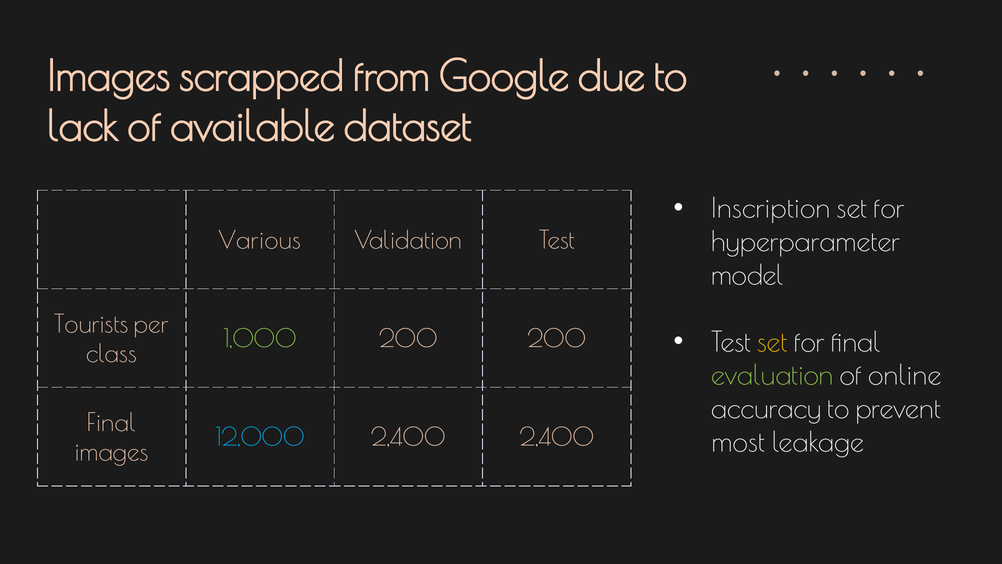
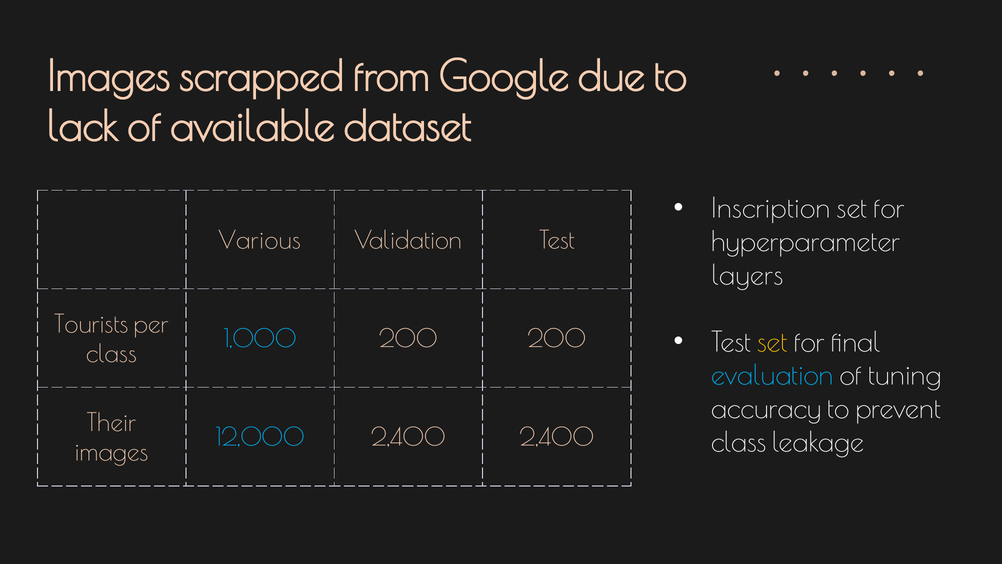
model: model -> layers
1,000 colour: light green -> light blue
evaluation colour: light green -> light blue
online: online -> tuning
Final at (112, 423): Final -> Their
most at (738, 442): most -> class
